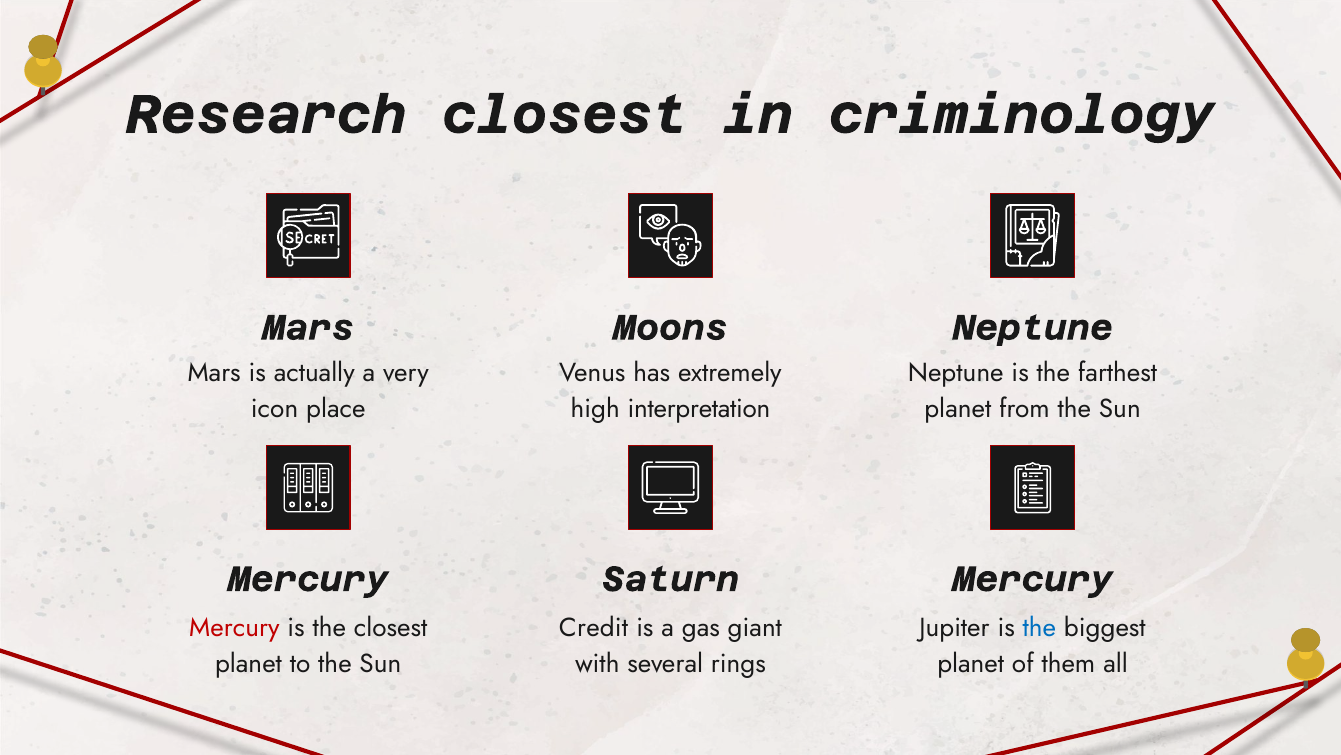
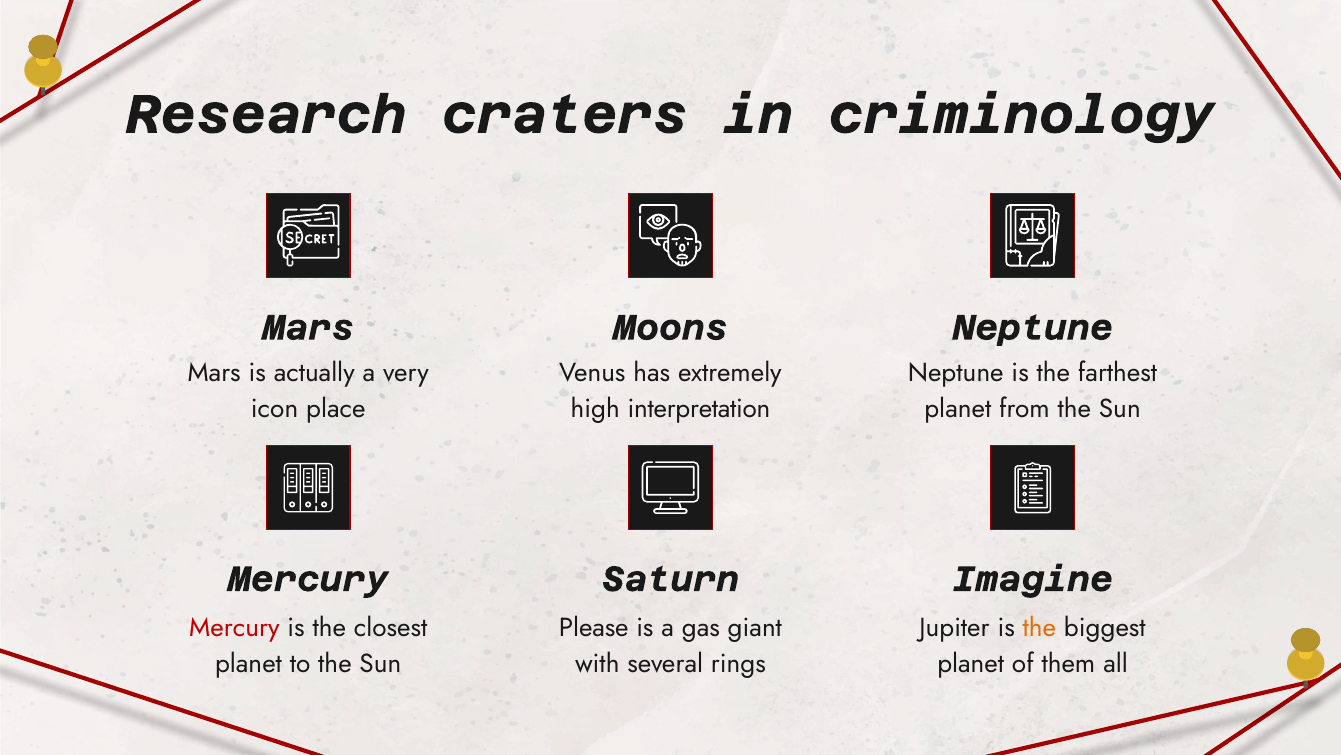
Research closest: closest -> craters
Saturn Mercury: Mercury -> Imagine
Credit: Credit -> Please
the at (1039, 628) colour: blue -> orange
